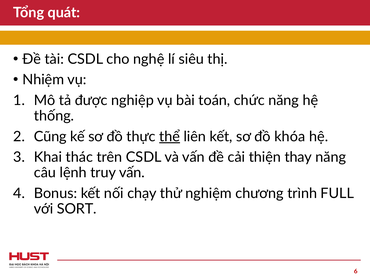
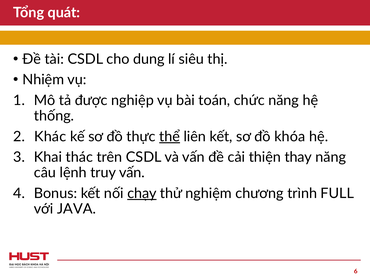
nghệ: nghệ -> dung
Cũng: Cũng -> Khác
chạy underline: none -> present
SORT: SORT -> JAVA
